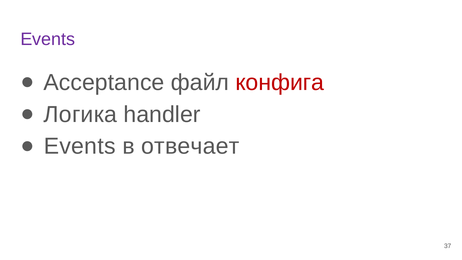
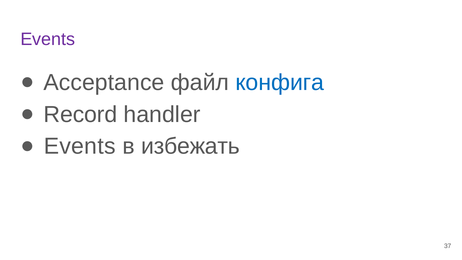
конфига colour: red -> blue
Логика: Логика -> Record
отвечает: отвечает -> избежать
